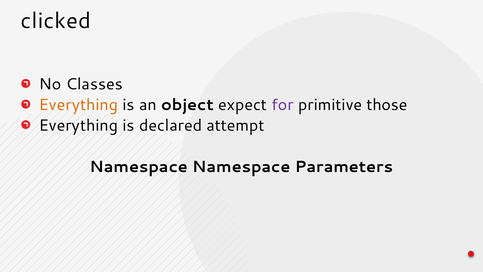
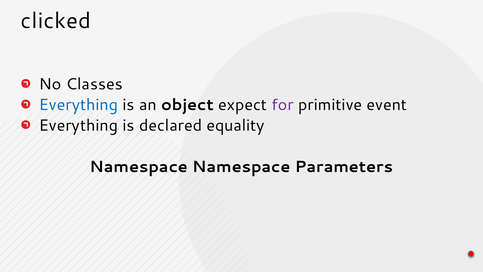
Everything at (78, 105) colour: orange -> blue
those: those -> event
attempt: attempt -> equality
